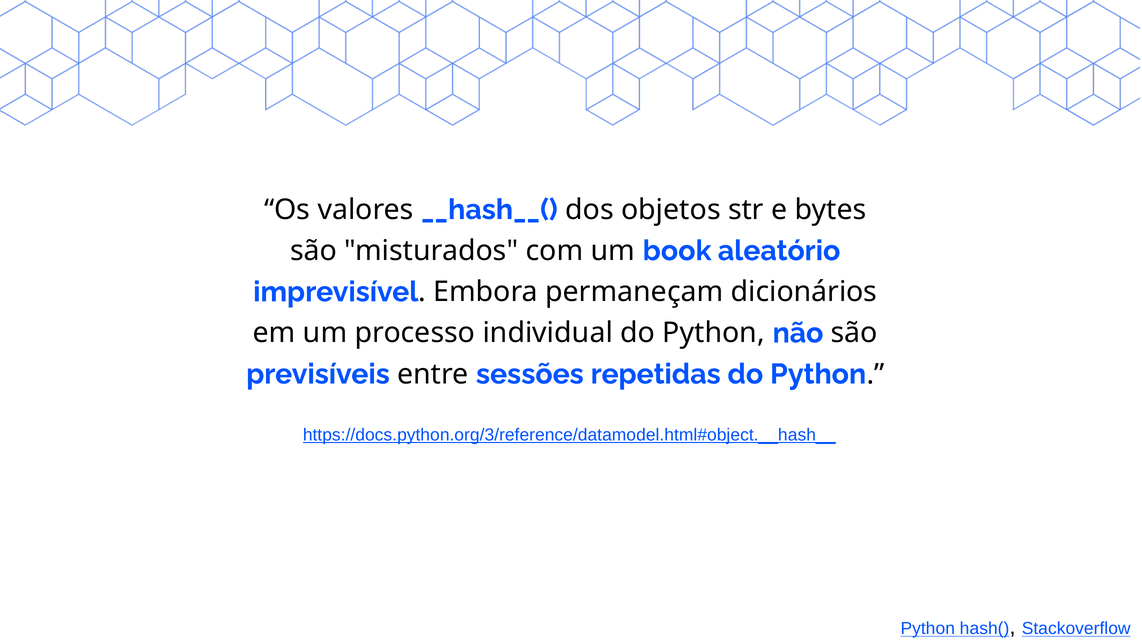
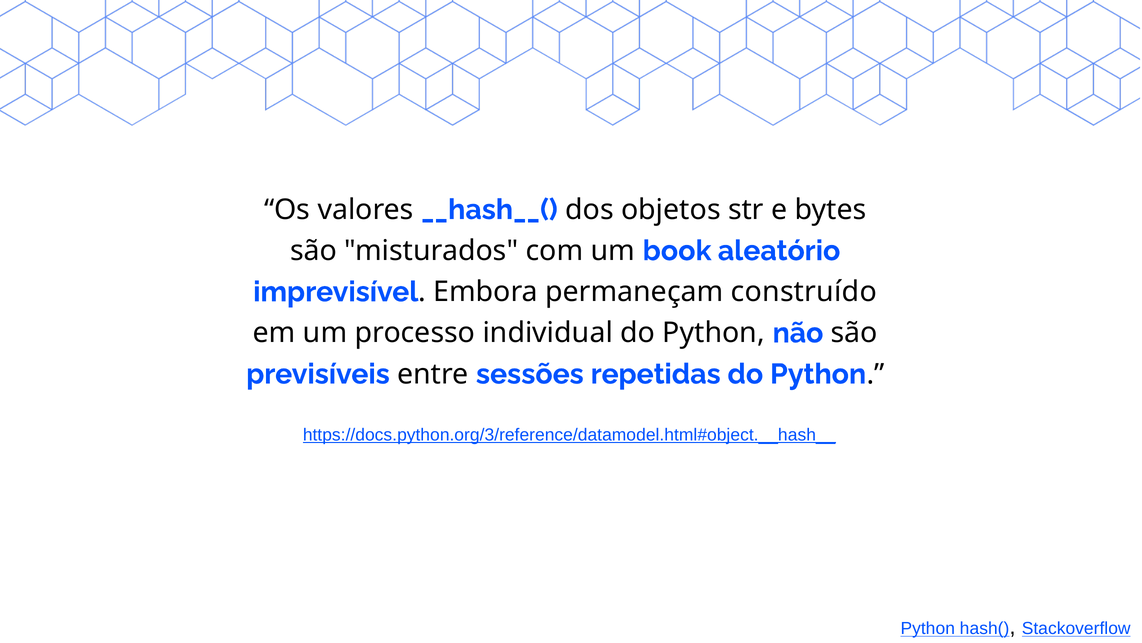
dicionários: dicionários -> construído
